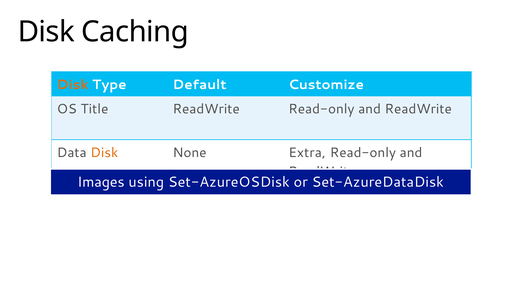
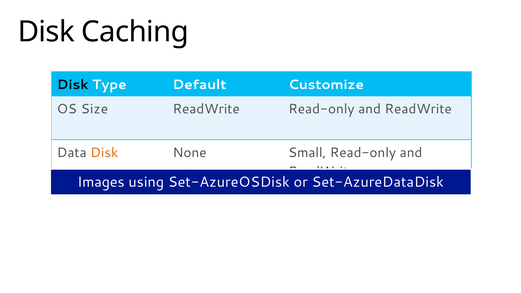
Disk at (73, 85) colour: orange -> black
Title: Title -> Size
Extra: Extra -> Small
